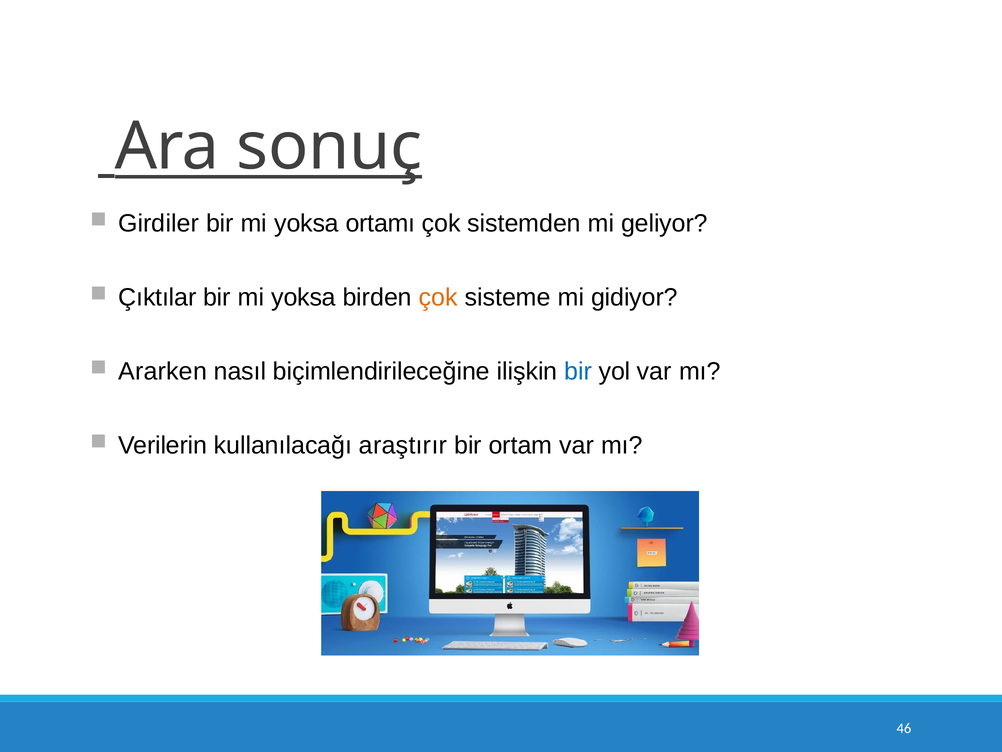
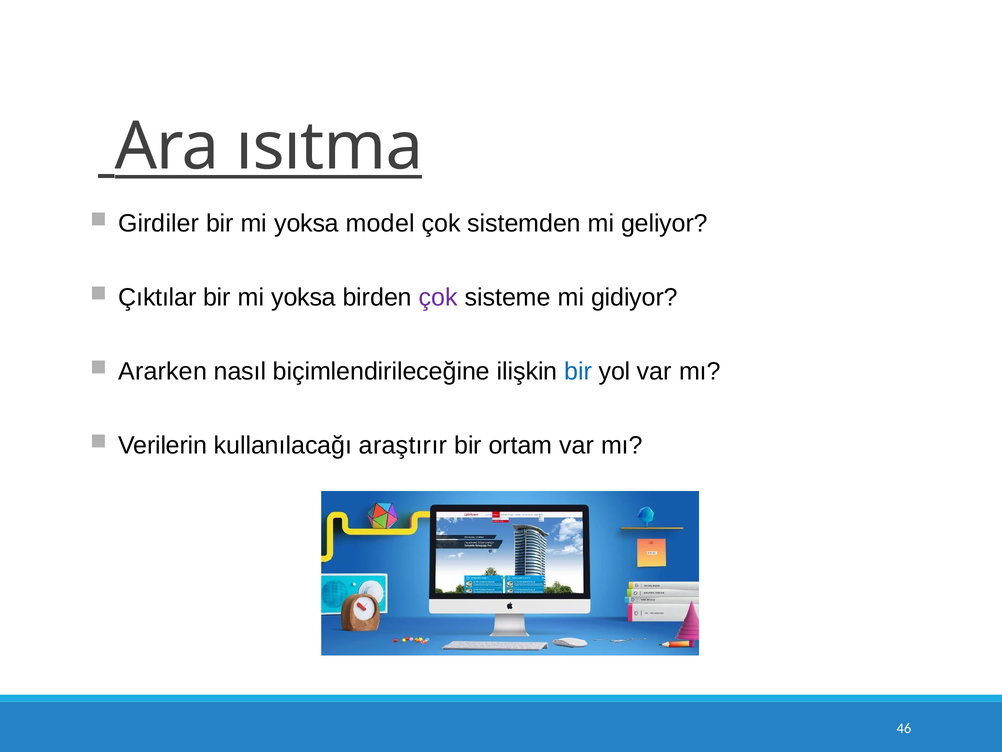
sonuç: sonuç -> ısıtma
ortamı: ortamı -> model
çok at (438, 297) colour: orange -> purple
